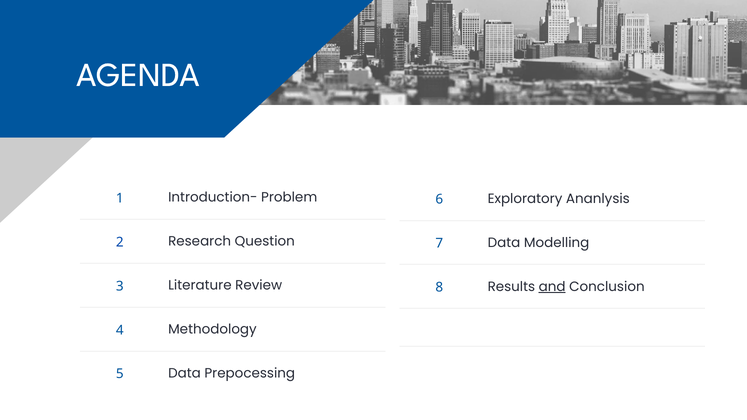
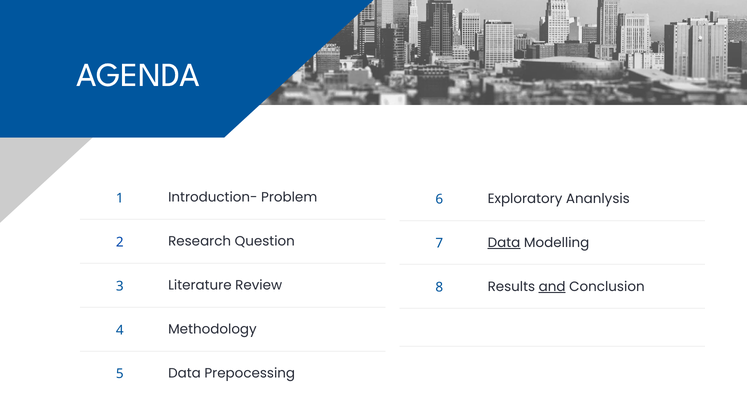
Data at (504, 243) underline: none -> present
